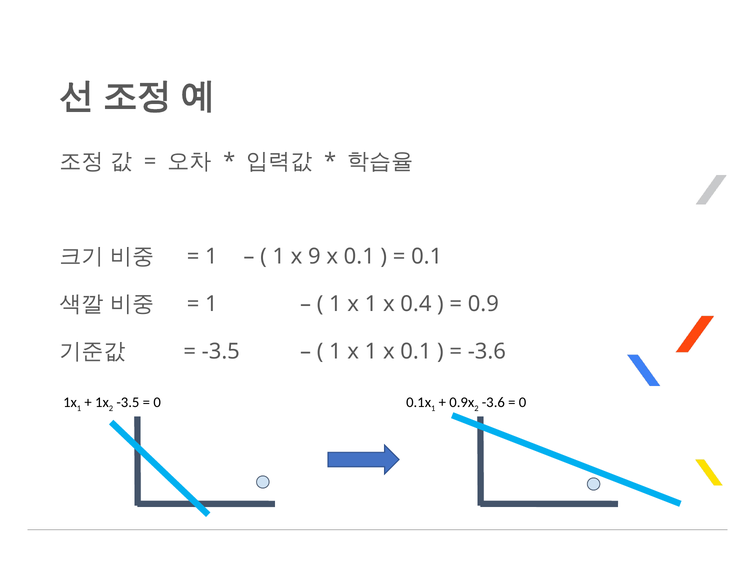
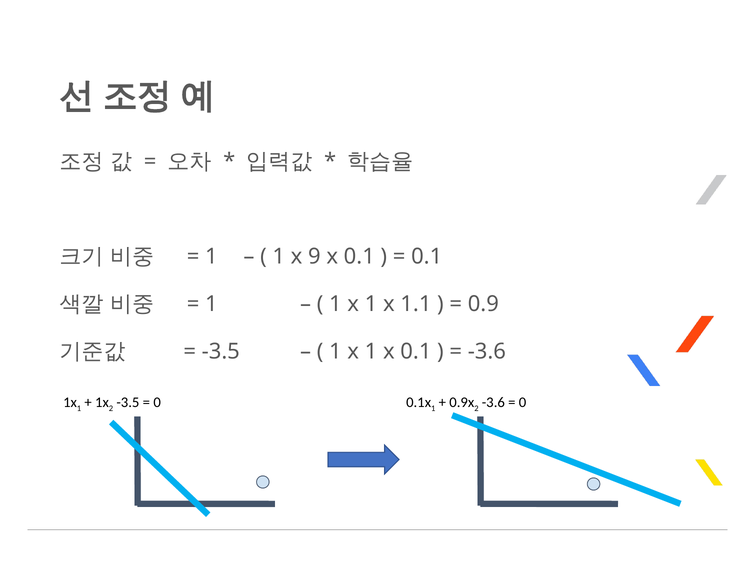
0.4: 0.4 -> 1.1
